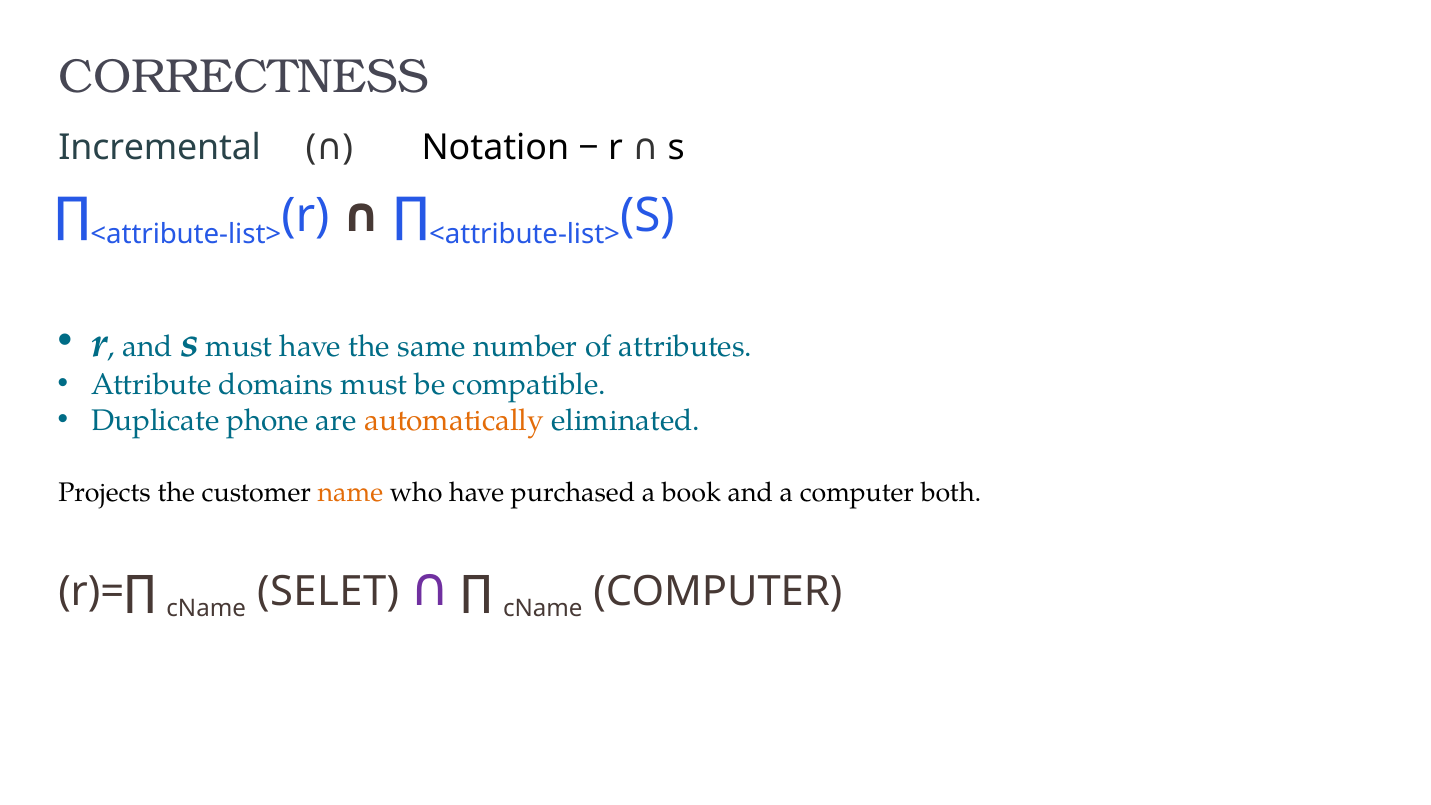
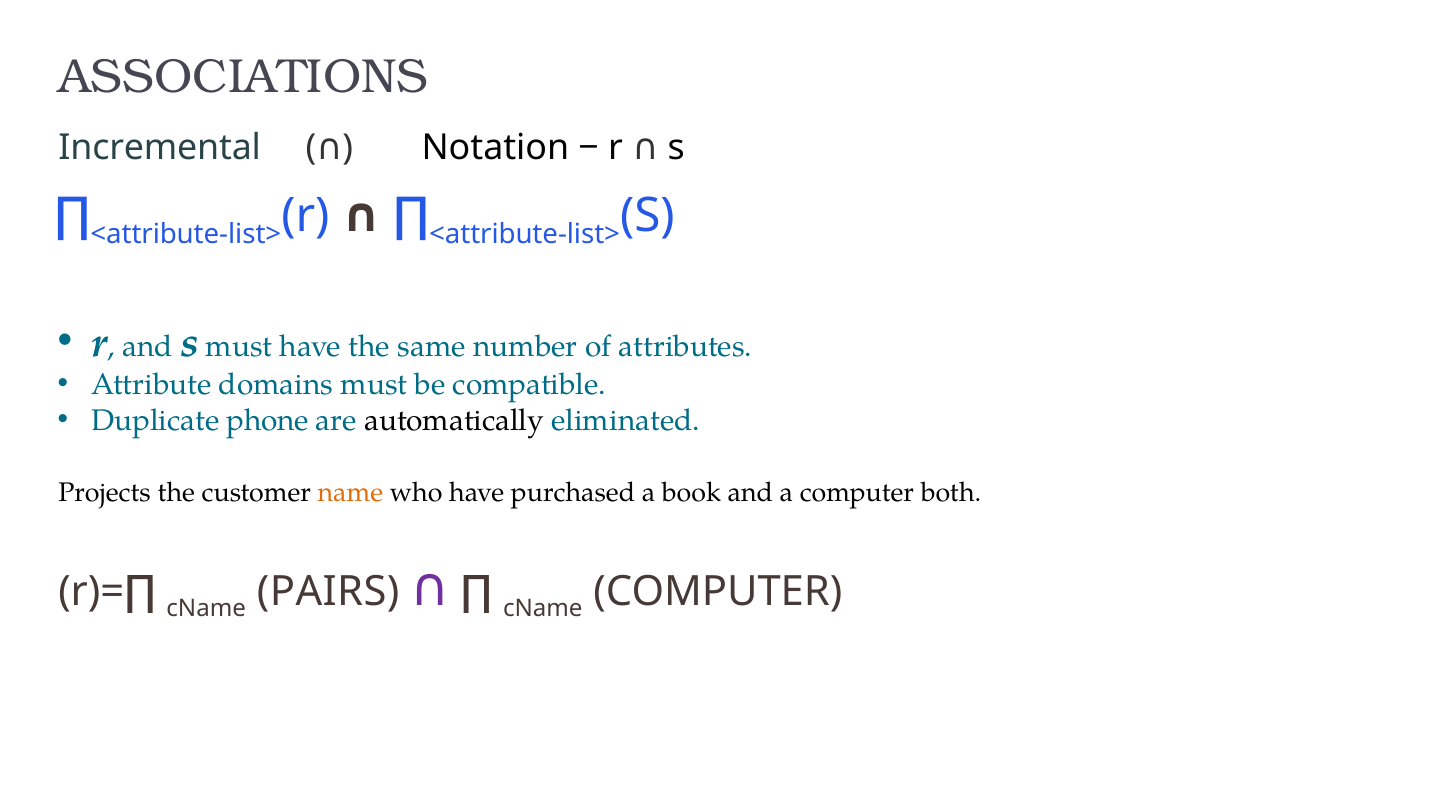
CORRECTNESS: CORRECTNESS -> ASSOCIATIONS
automatically colour: orange -> black
SELET: SELET -> PAIRS
